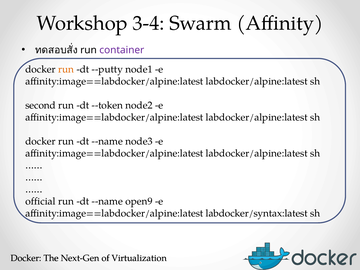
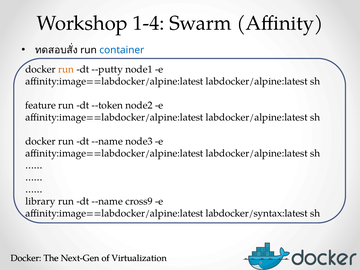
3-4: 3-4 -> 1-4
container colour: purple -> blue
second: second -> feature
official: official -> library
open9: open9 -> cross9
